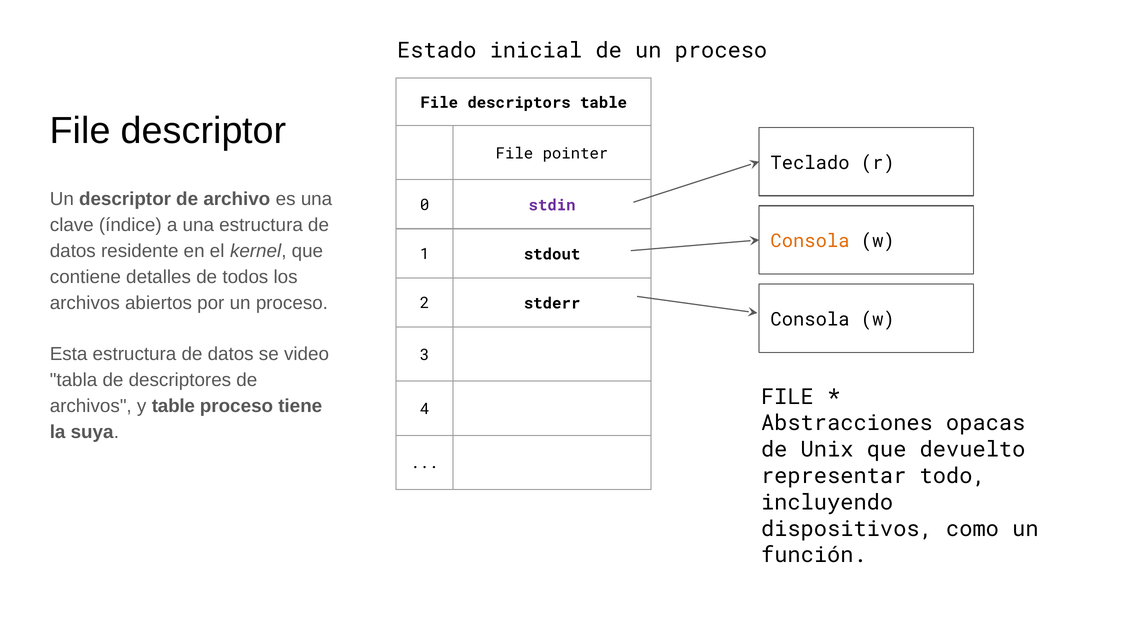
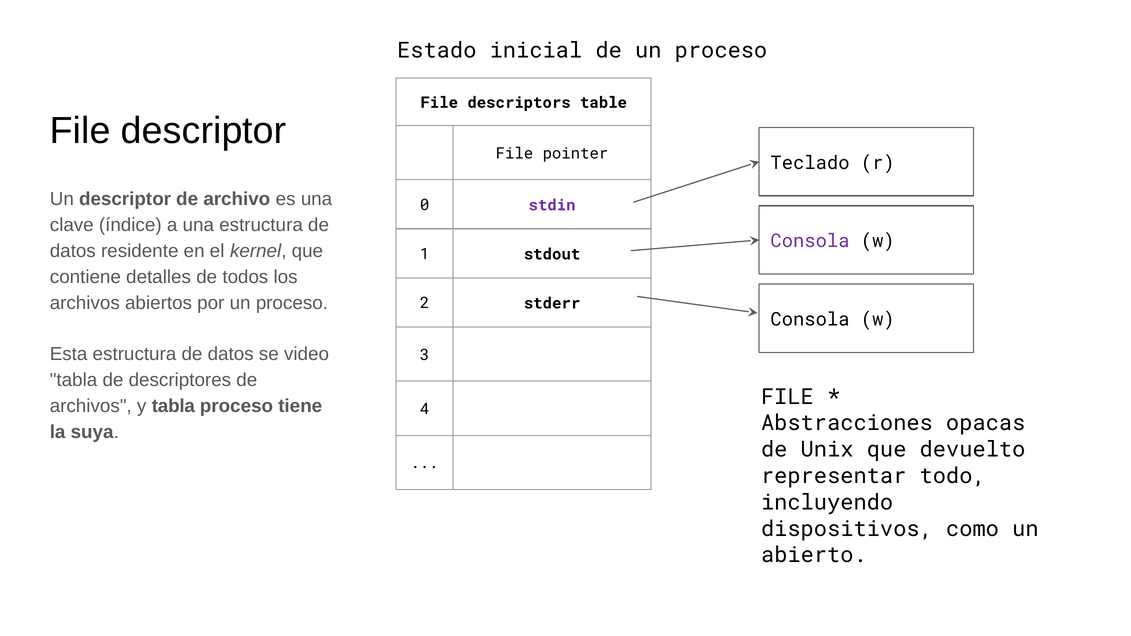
Consola at (810, 241) colour: orange -> purple
y table: table -> tabla
función: función -> abierto
